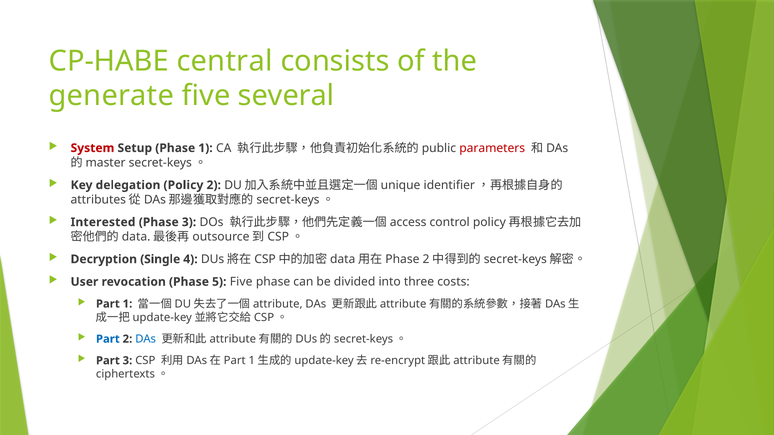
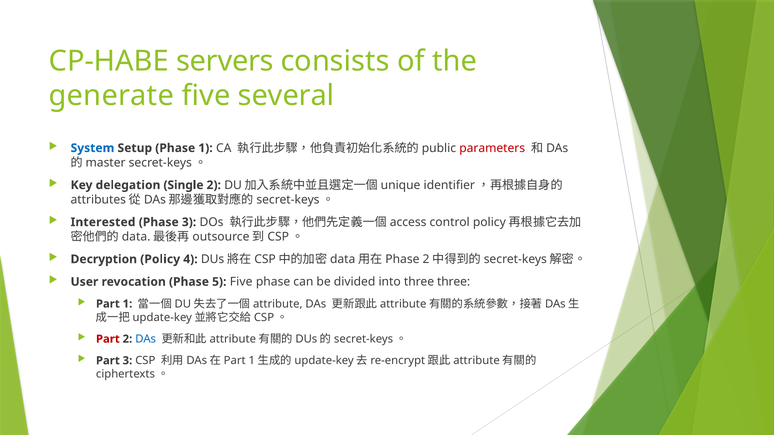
central: central -> servers
System colour: red -> blue
delegation Policy: Policy -> Single
Decryption Single: Single -> Policy
three costs: costs -> three
Part at (108, 339) colour: blue -> red
